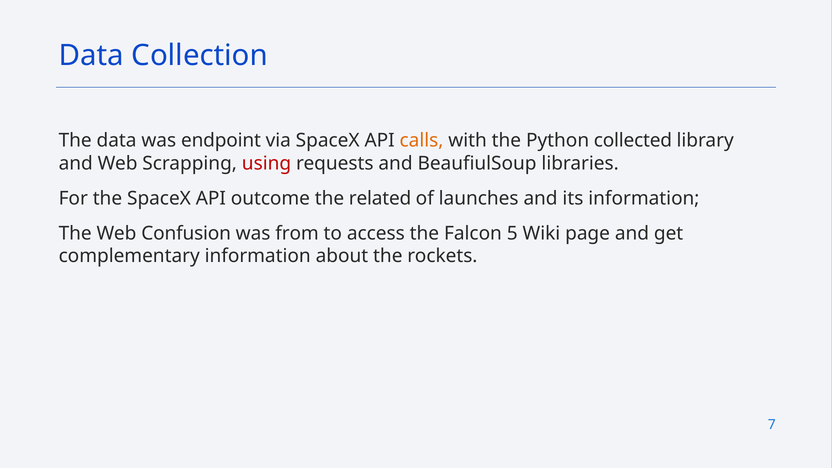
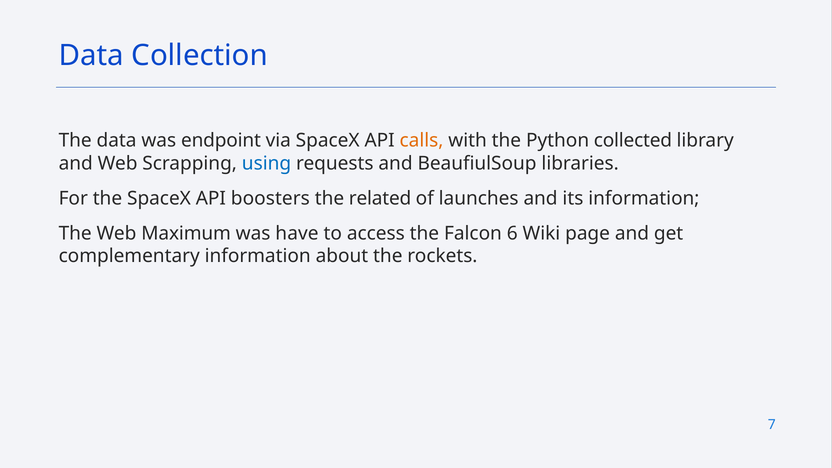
using colour: red -> blue
outcome: outcome -> boosters
Confusion: Confusion -> Maximum
from: from -> have
5: 5 -> 6
